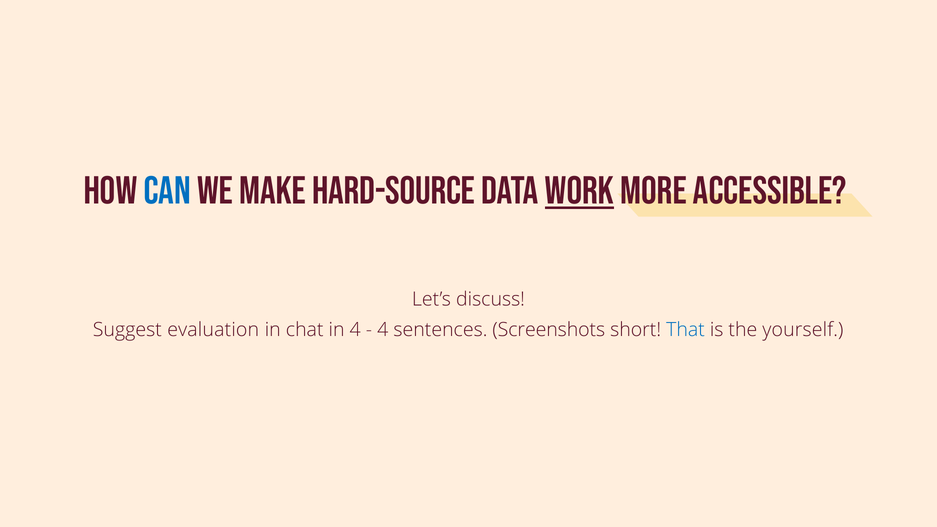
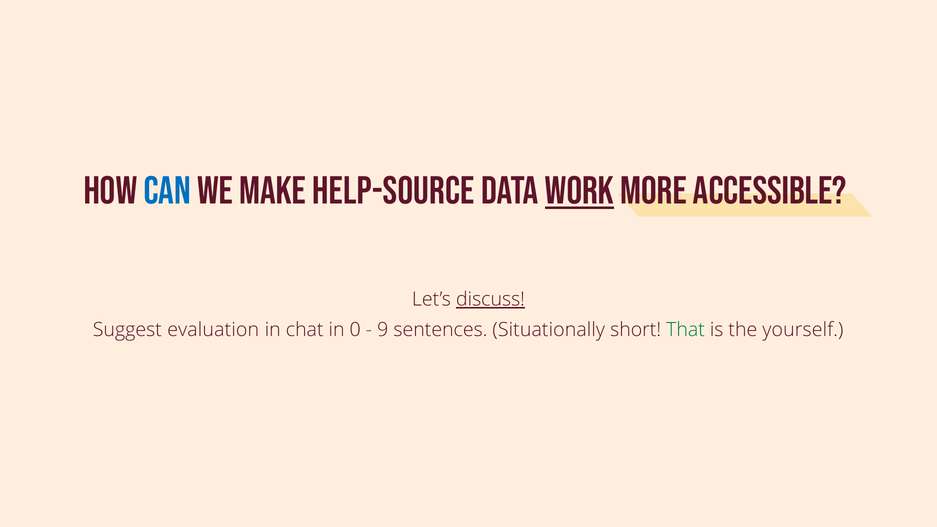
hard-source: hard-source -> help-source
discuss underline: none -> present
in 4: 4 -> 0
4 at (383, 330): 4 -> 9
Screenshots: Screenshots -> Situationally
That colour: blue -> green
